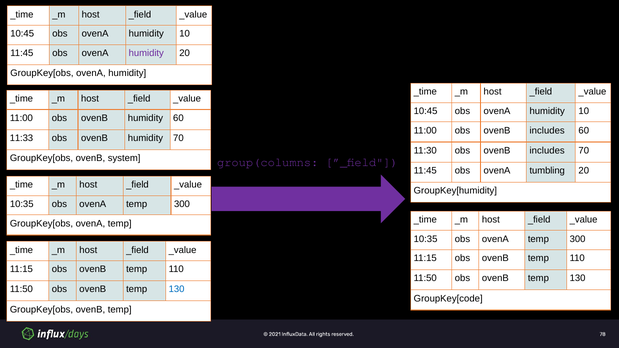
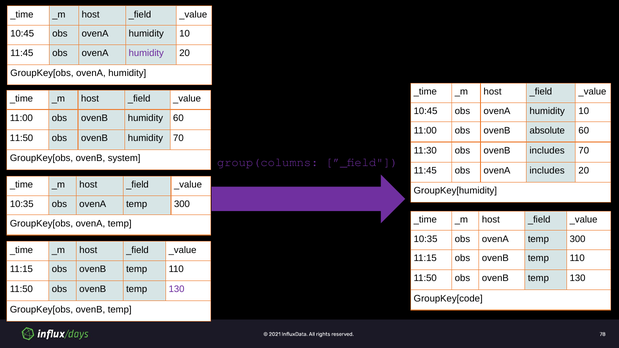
11:00 obs ovenB includes: includes -> absolute
11:33 at (21, 138): 11:33 -> 11:50
ovenA tumbling: tumbling -> includes
130 at (177, 290) colour: blue -> purple
